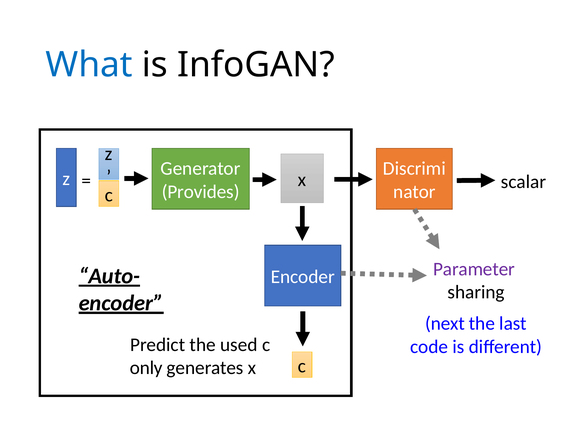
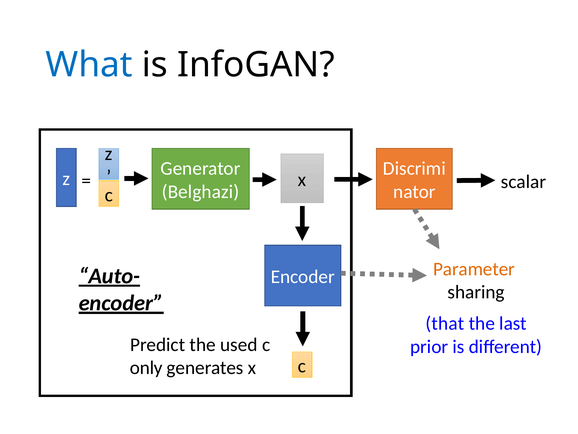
Provides: Provides -> Belghazi
Parameter colour: purple -> orange
next: next -> that
code: code -> prior
